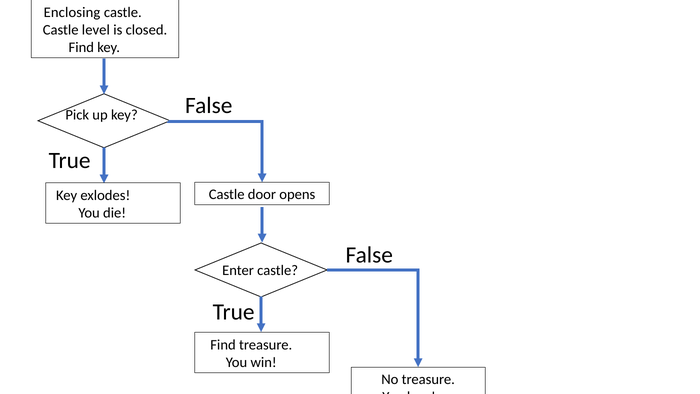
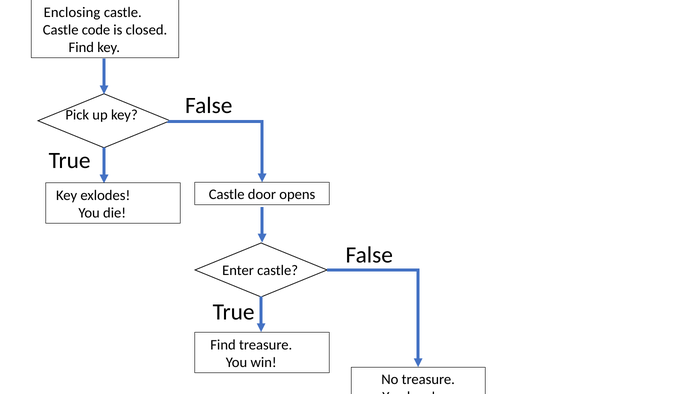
level: level -> code
